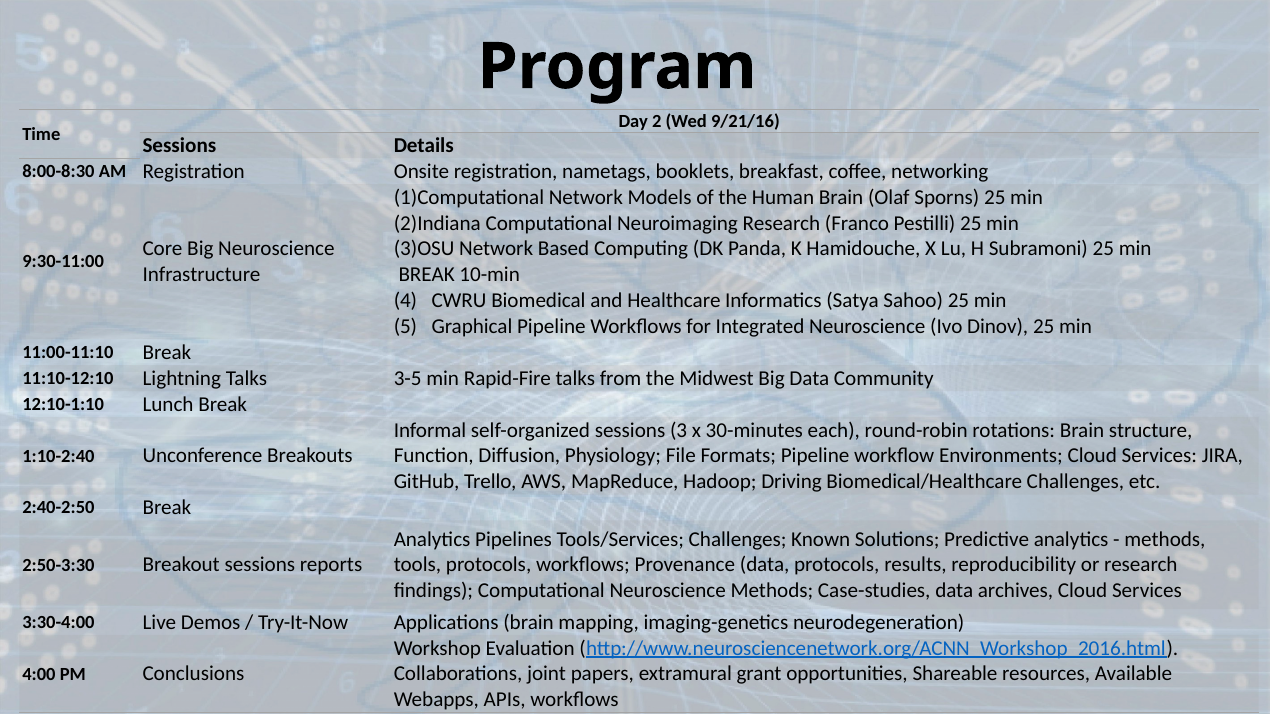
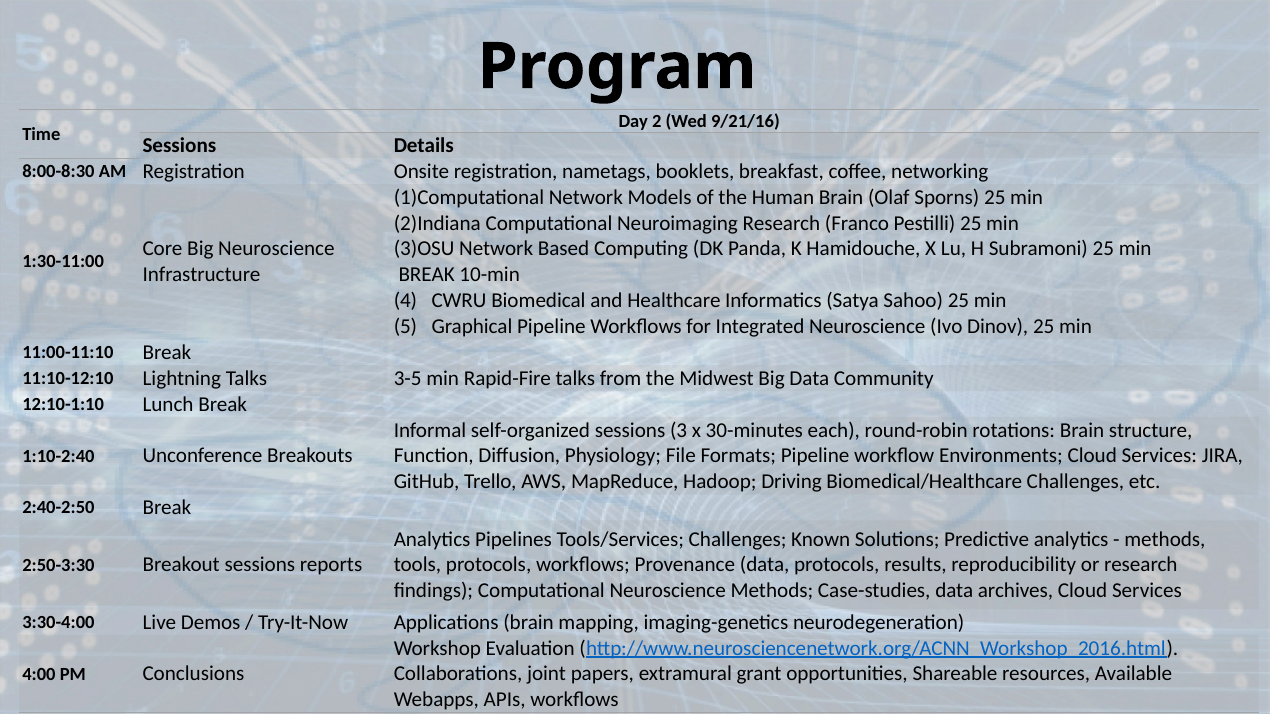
9:30-11:00: 9:30-11:00 -> 1:30-11:00
